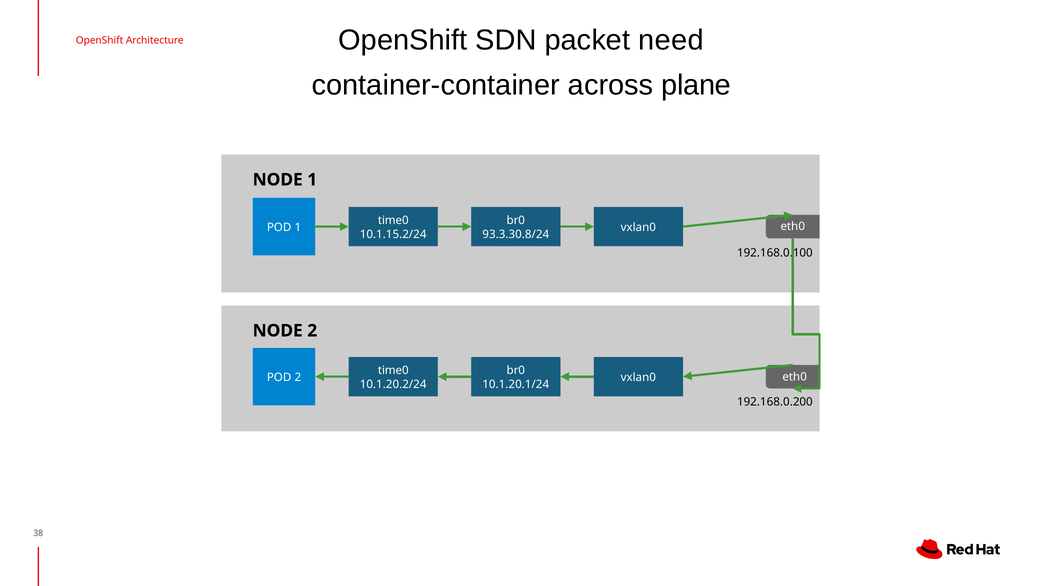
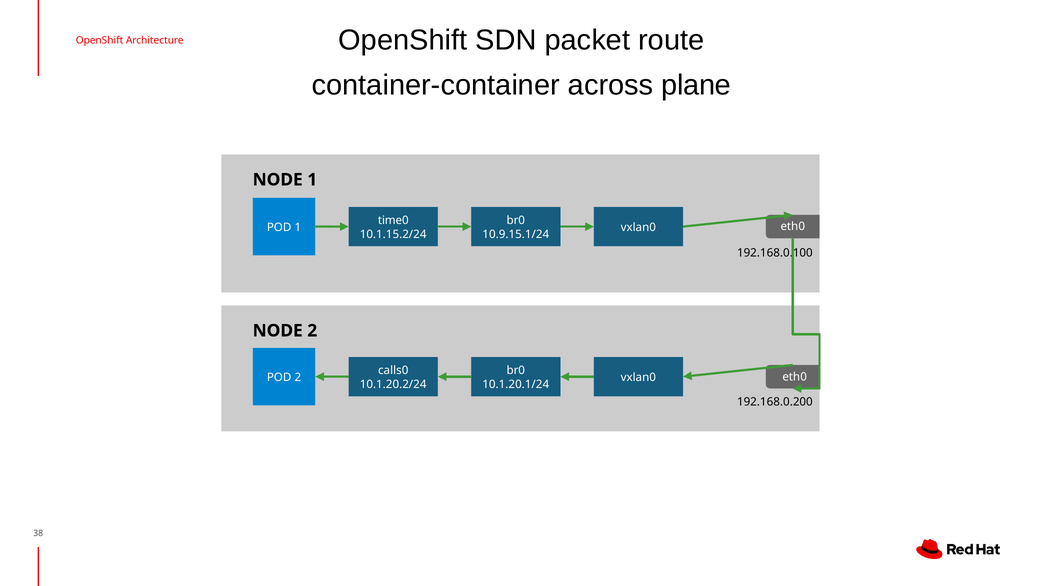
need: need -> route
93.3.30.8/24: 93.3.30.8/24 -> 10.9.15.1/24
time0 at (393, 371): time0 -> calls0
